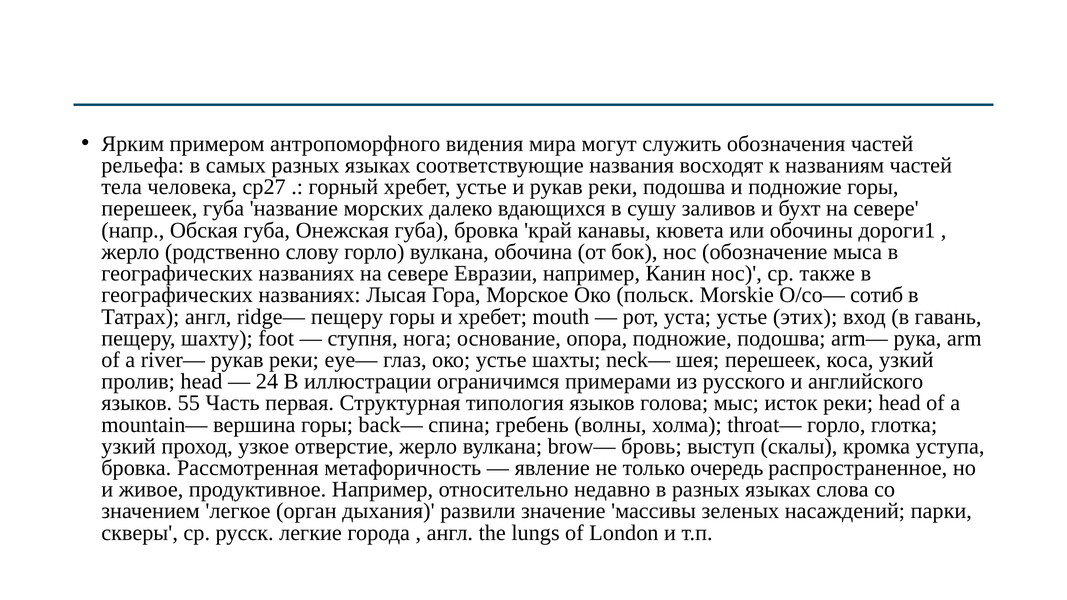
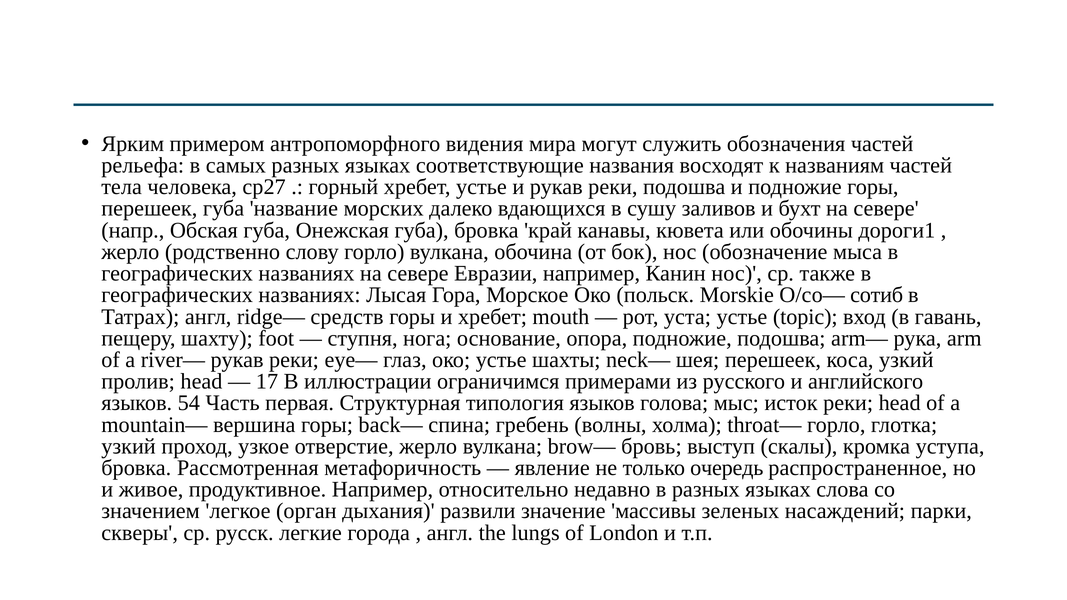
ridge— пещеру: пещеру -> средств
этих: этих -> topic
24: 24 -> 17
55: 55 -> 54
